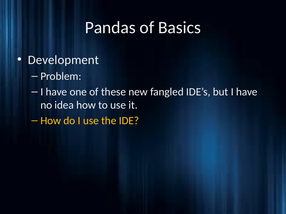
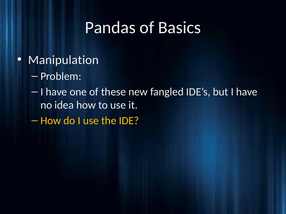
Development: Development -> Manipulation
